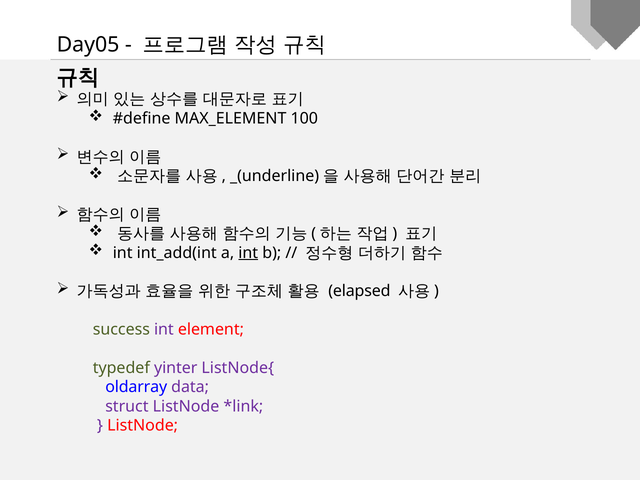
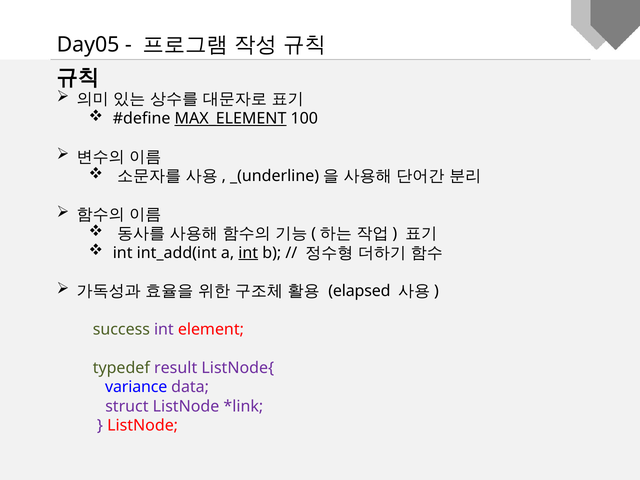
MAX_ELEMENT underline: none -> present
yinter: yinter -> result
oldarray: oldarray -> variance
